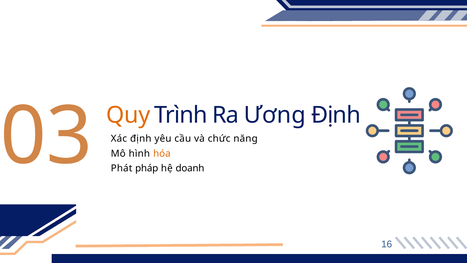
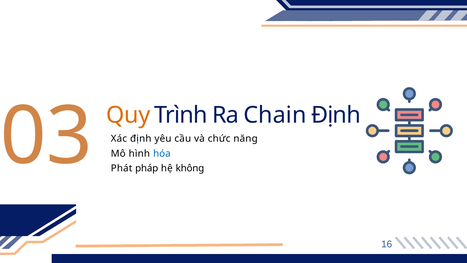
Ương: Ương -> Chain
hóa colour: orange -> blue
doanh: doanh -> không
